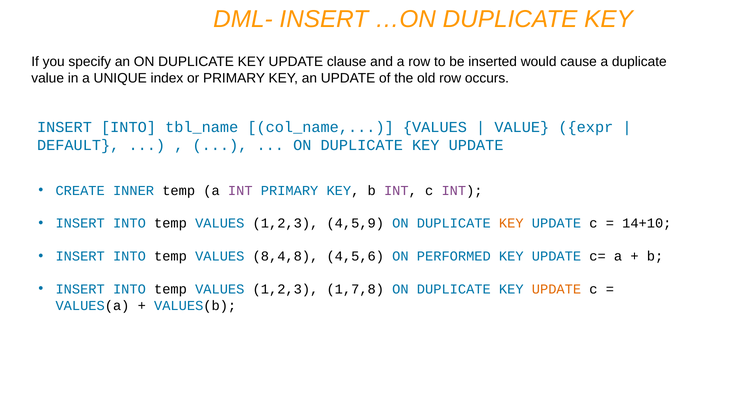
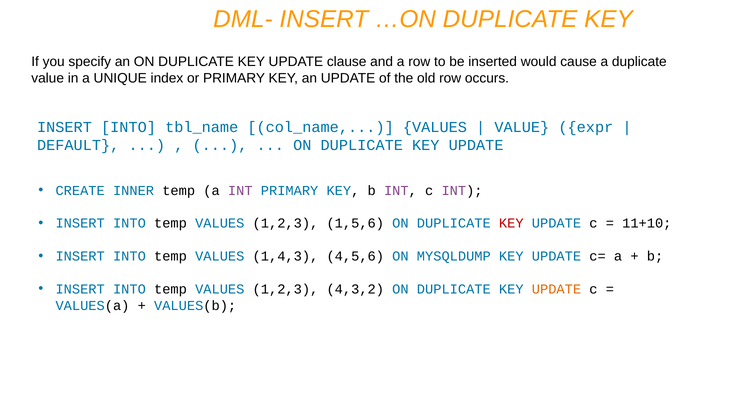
4,5,9: 4,5,9 -> 1,5,6
KEY at (511, 223) colour: orange -> red
14+10: 14+10 -> 11+10
8,4,8: 8,4,8 -> 1,4,3
PERFORMED: PERFORMED -> MYSQLDUMP
1,7,8: 1,7,8 -> 4,3,2
